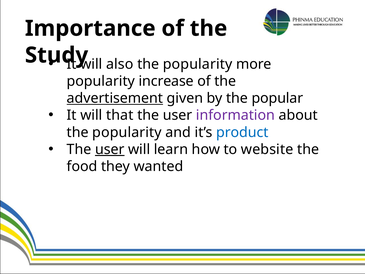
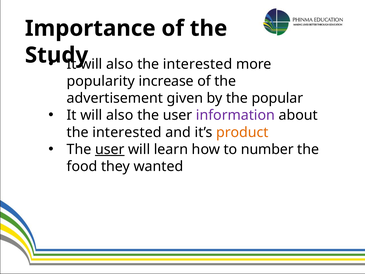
popularity at (198, 64): popularity -> interested
advertisement underline: present -> none
that at (120, 115): that -> also
popularity at (127, 132): popularity -> interested
product colour: blue -> orange
website: website -> number
